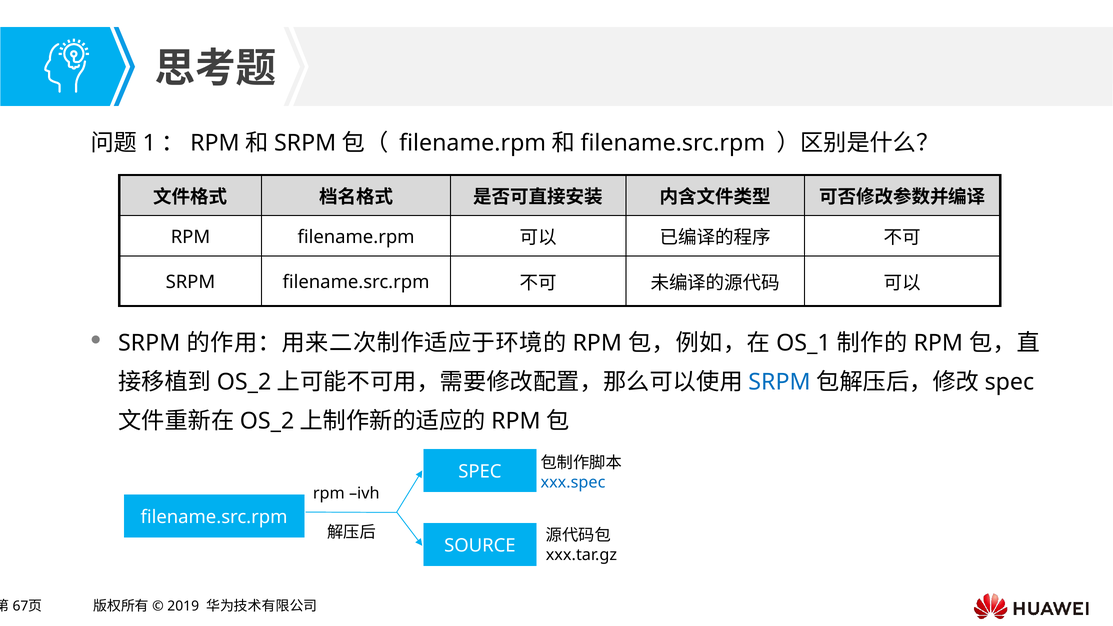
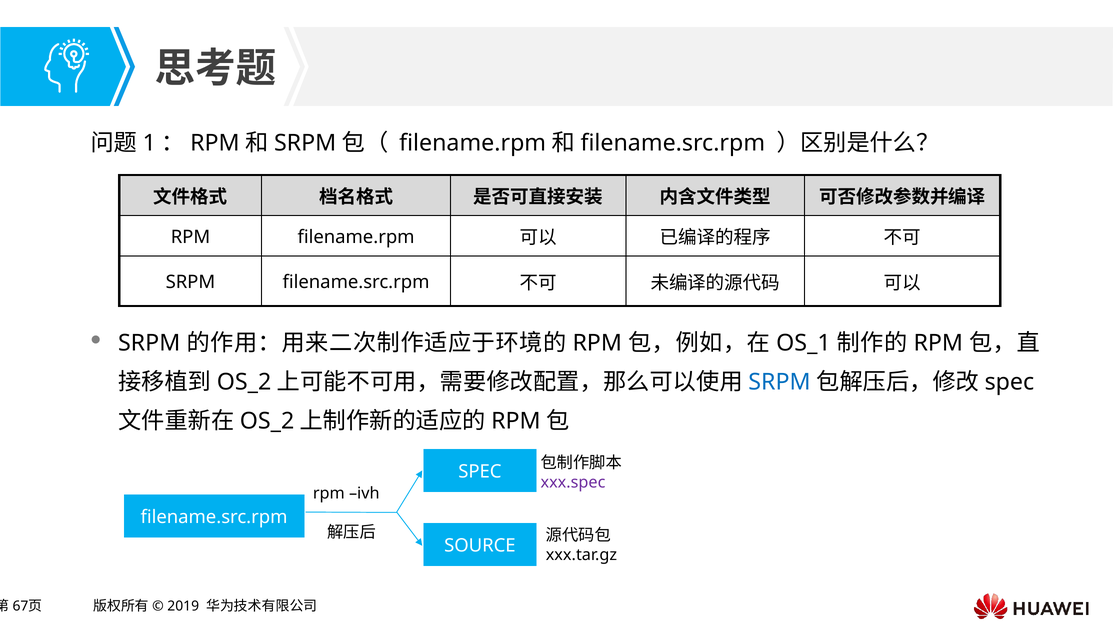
xxx.spec colour: blue -> purple
